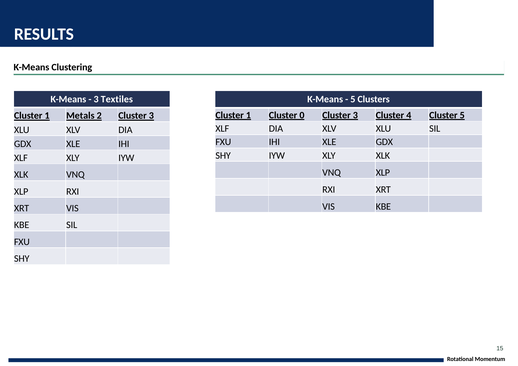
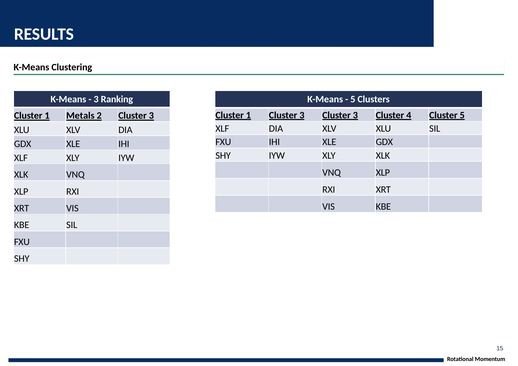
Textiles: Textiles -> Ranking
1 Cluster 0: 0 -> 3
